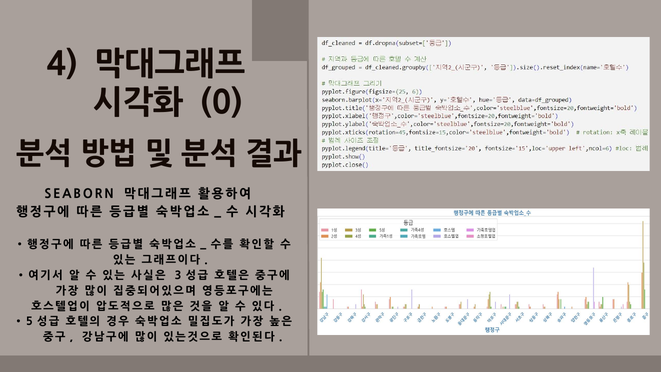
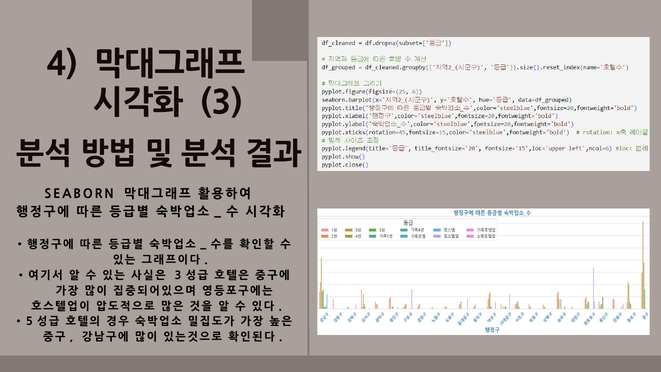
0 at (221, 103): 0 -> 3
